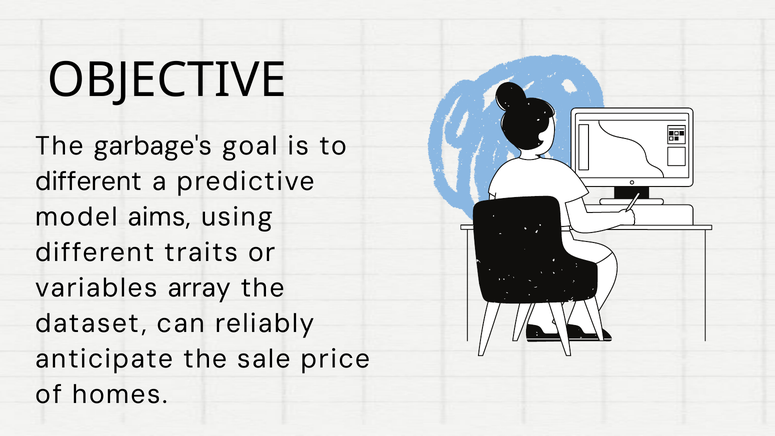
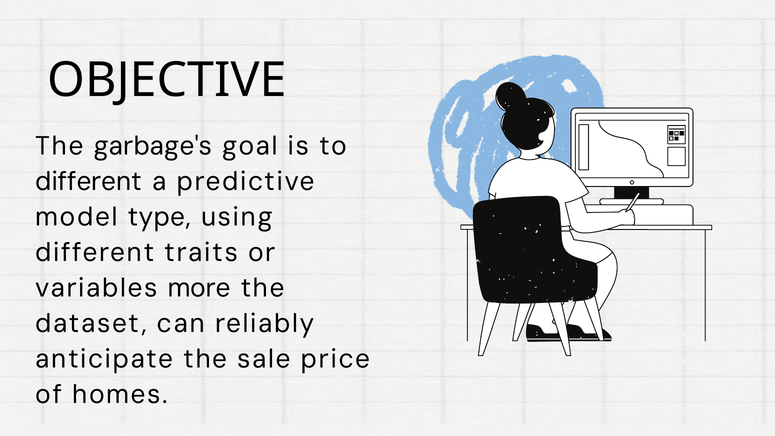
aims: aims -> type
array: array -> more
